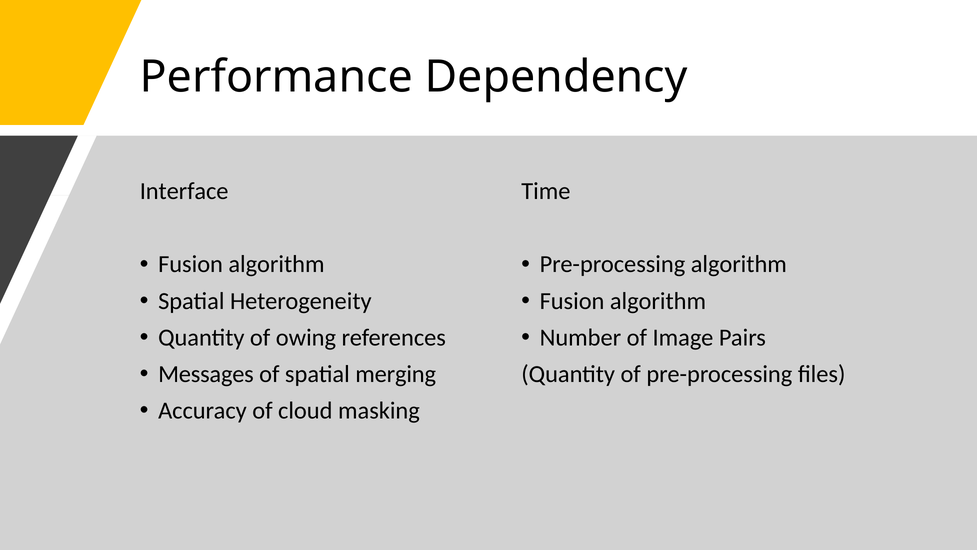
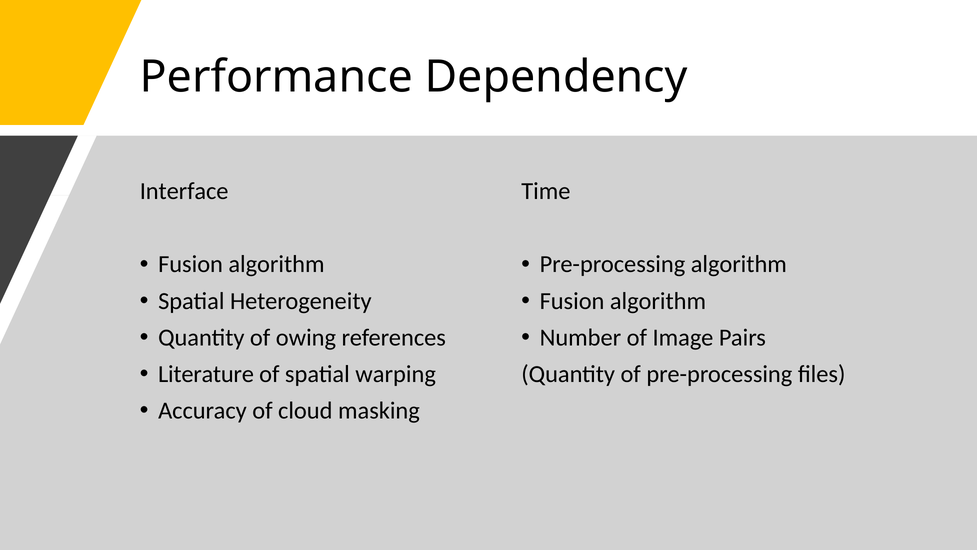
Messages: Messages -> Literature
merging: merging -> warping
